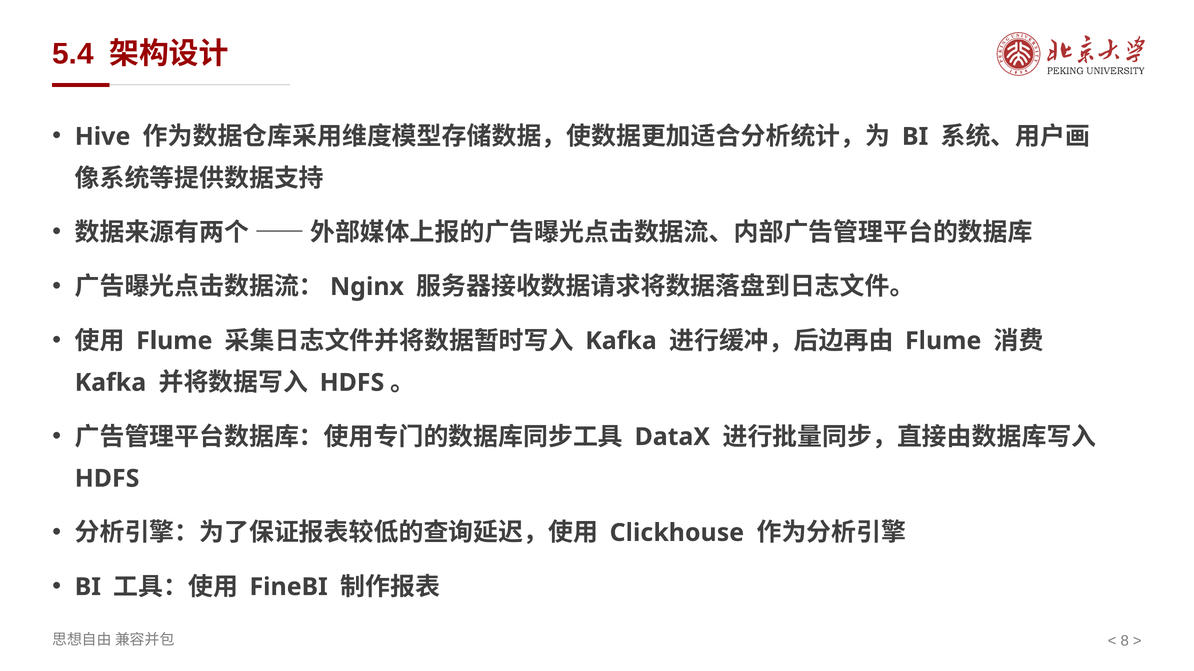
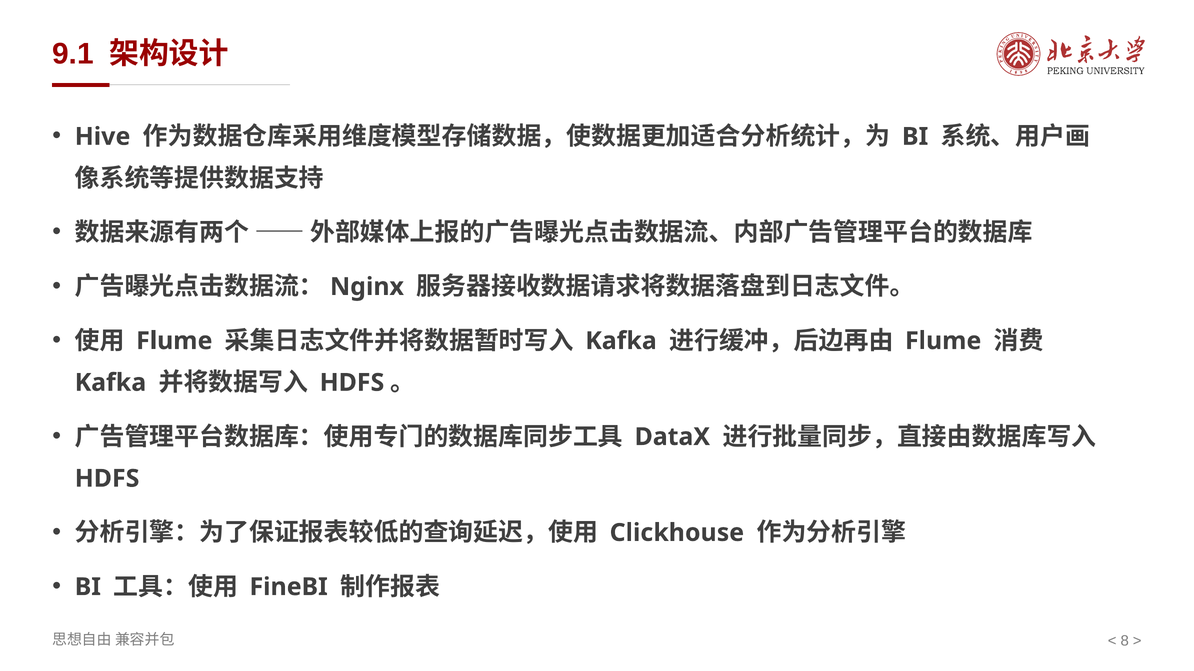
5.4: 5.4 -> 9.1
